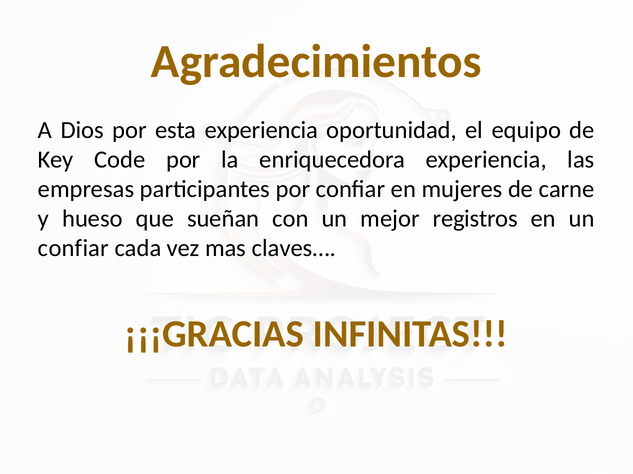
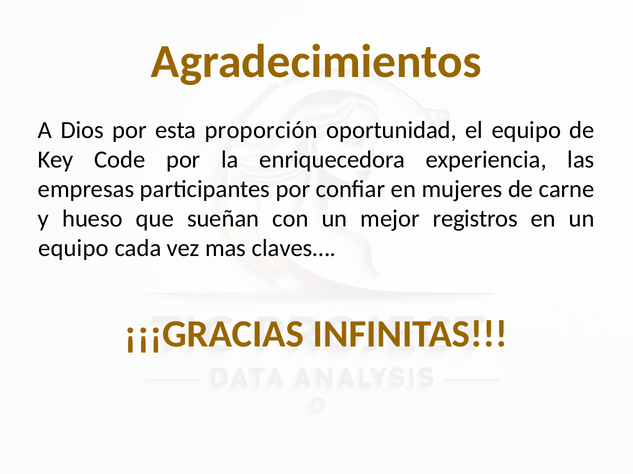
esta experiencia: experiencia -> proporción
confiar at (74, 249): confiar -> equipo
